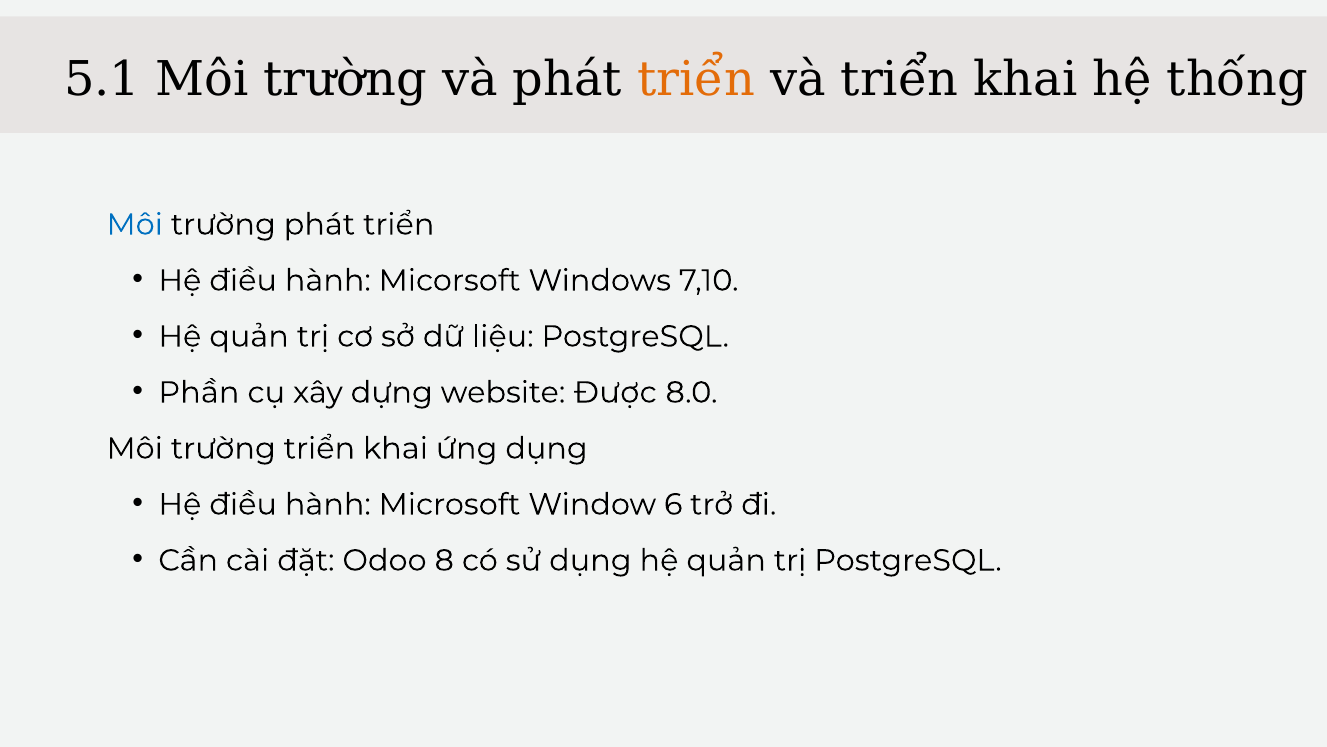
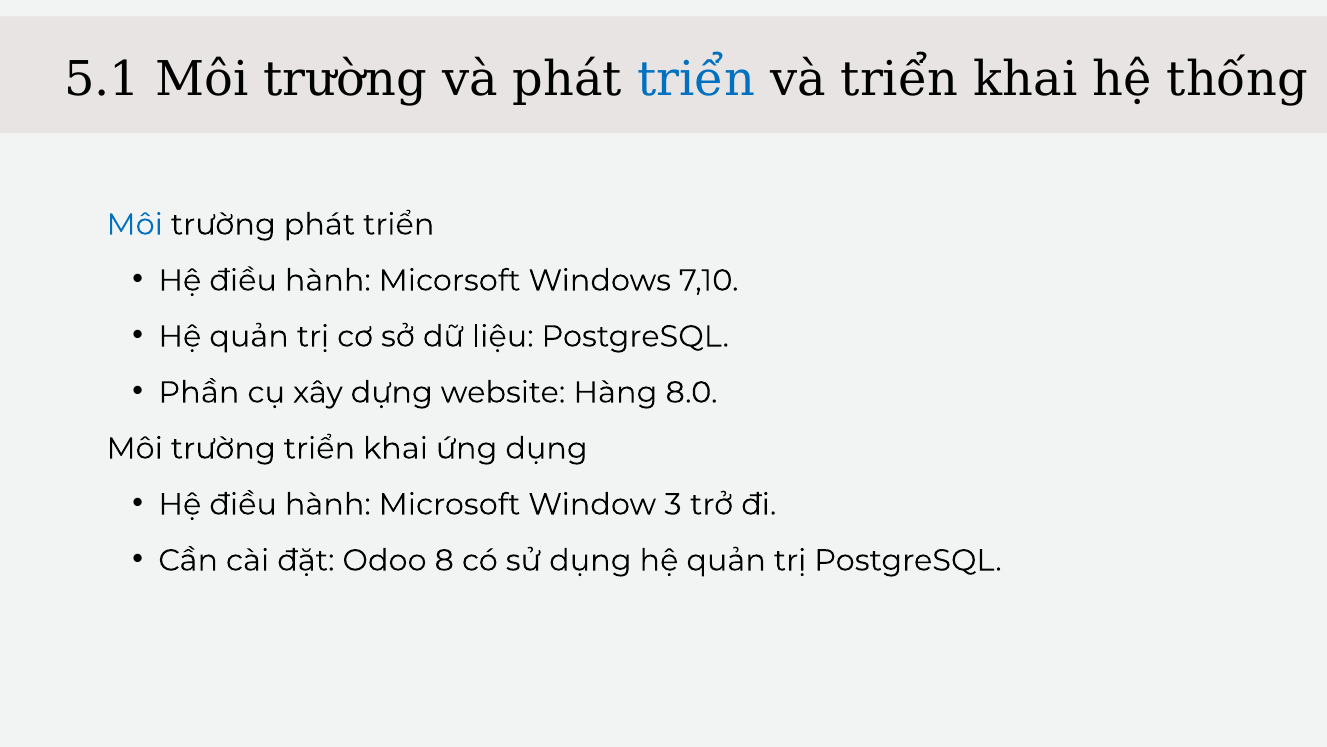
triển at (696, 80) colour: orange -> blue
Được: Được -> Hàng
6: 6 -> 3
